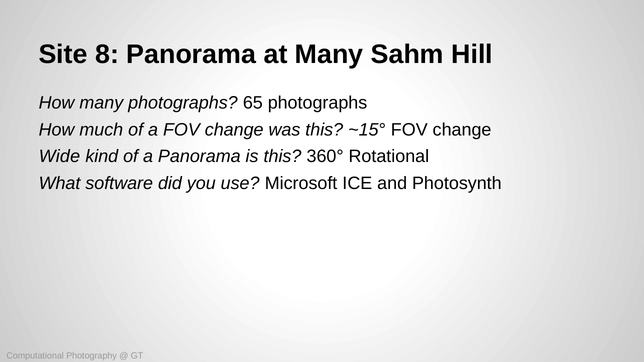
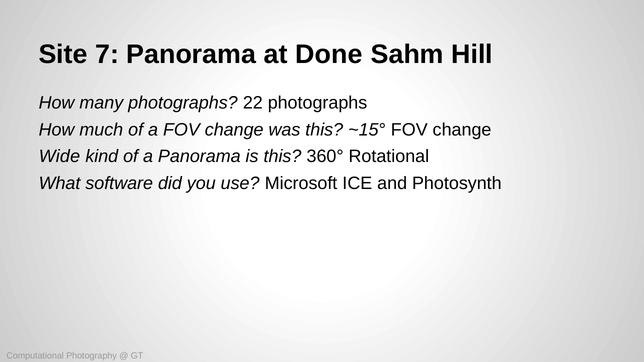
8: 8 -> 7
at Many: Many -> Done
65: 65 -> 22
